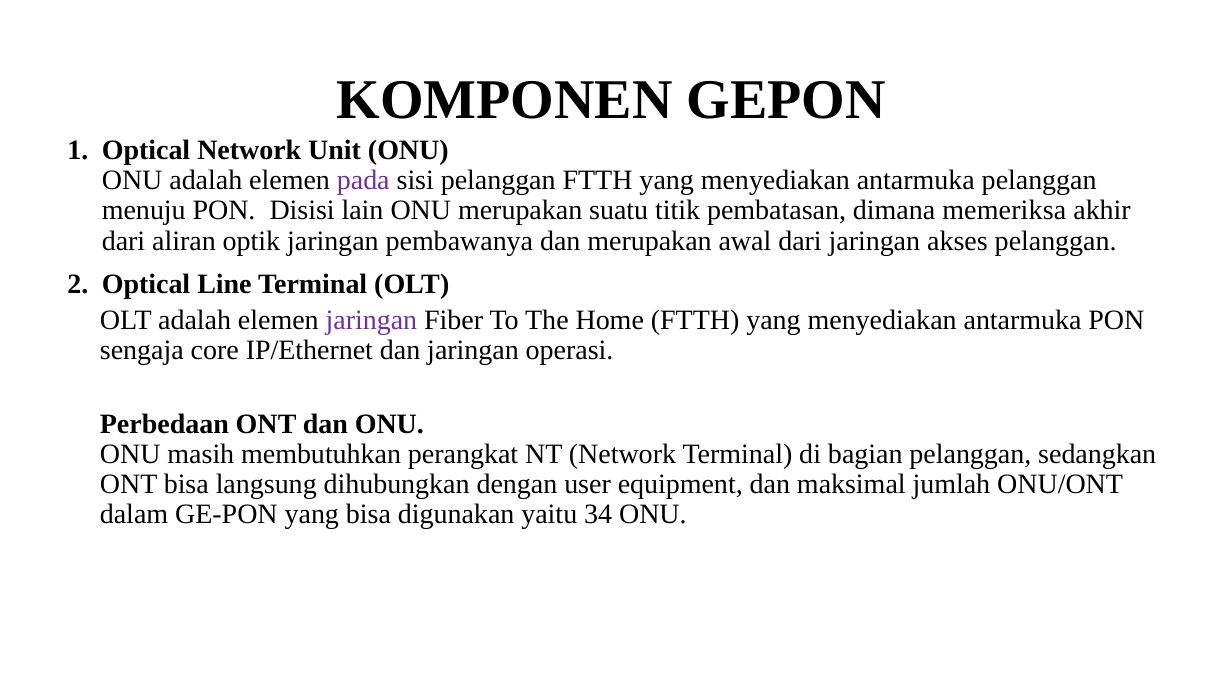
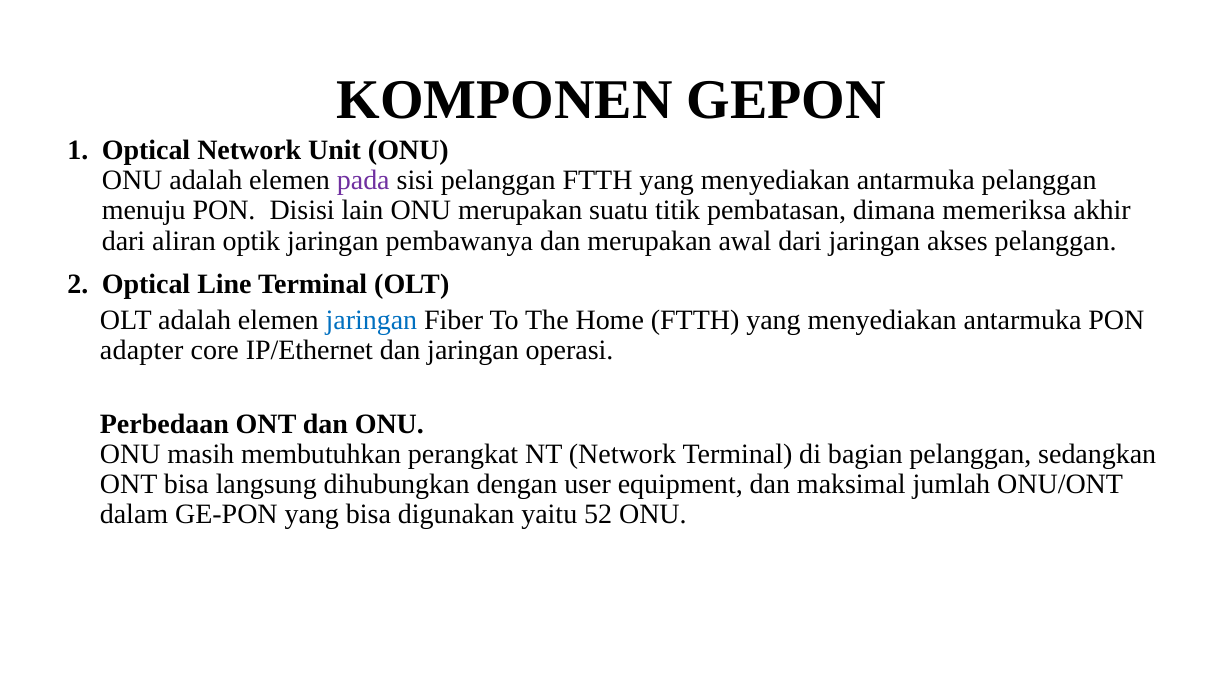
jaringan at (371, 320) colour: purple -> blue
sengaja: sengaja -> adapter
34: 34 -> 52
